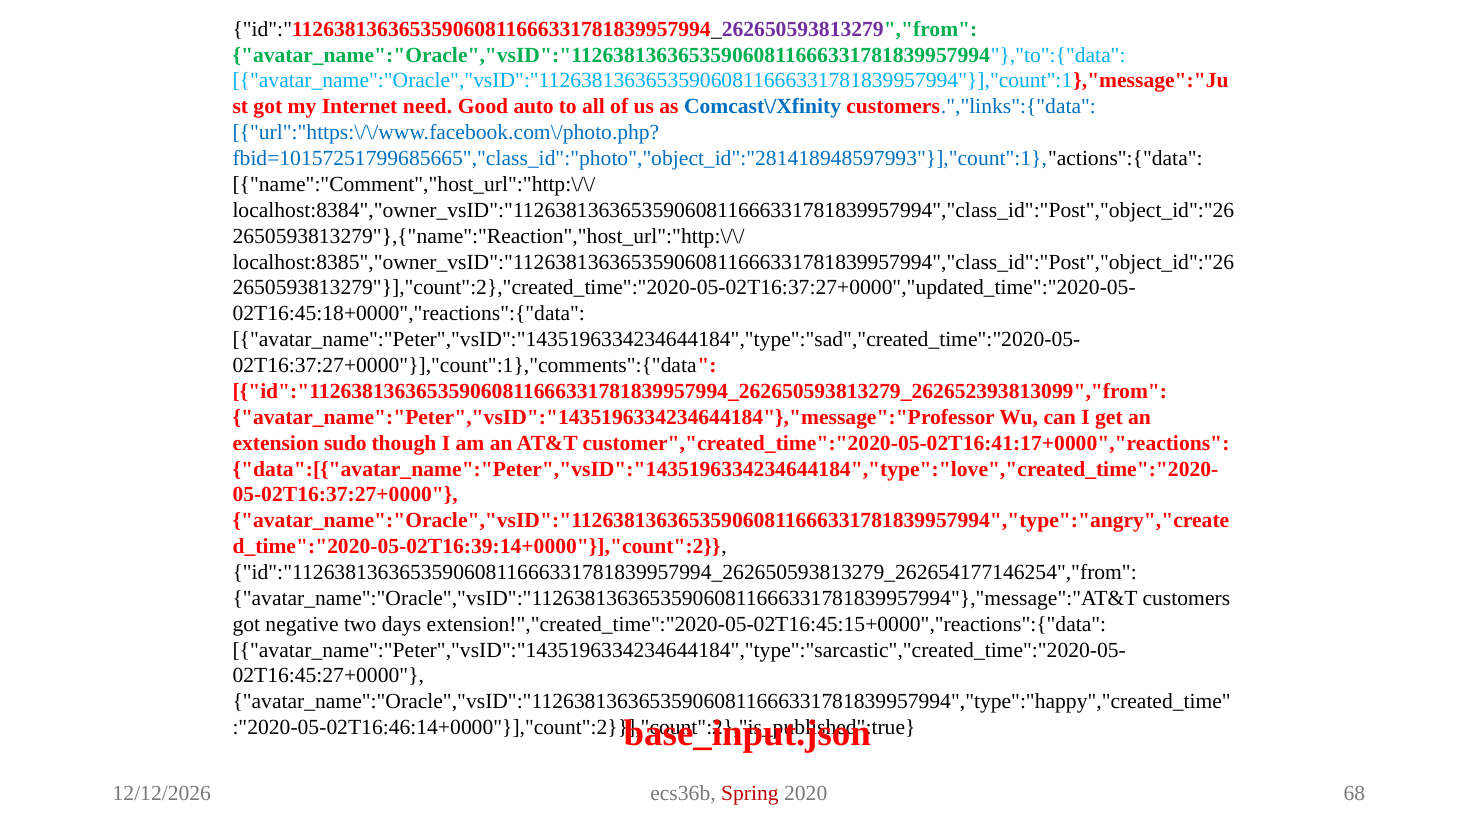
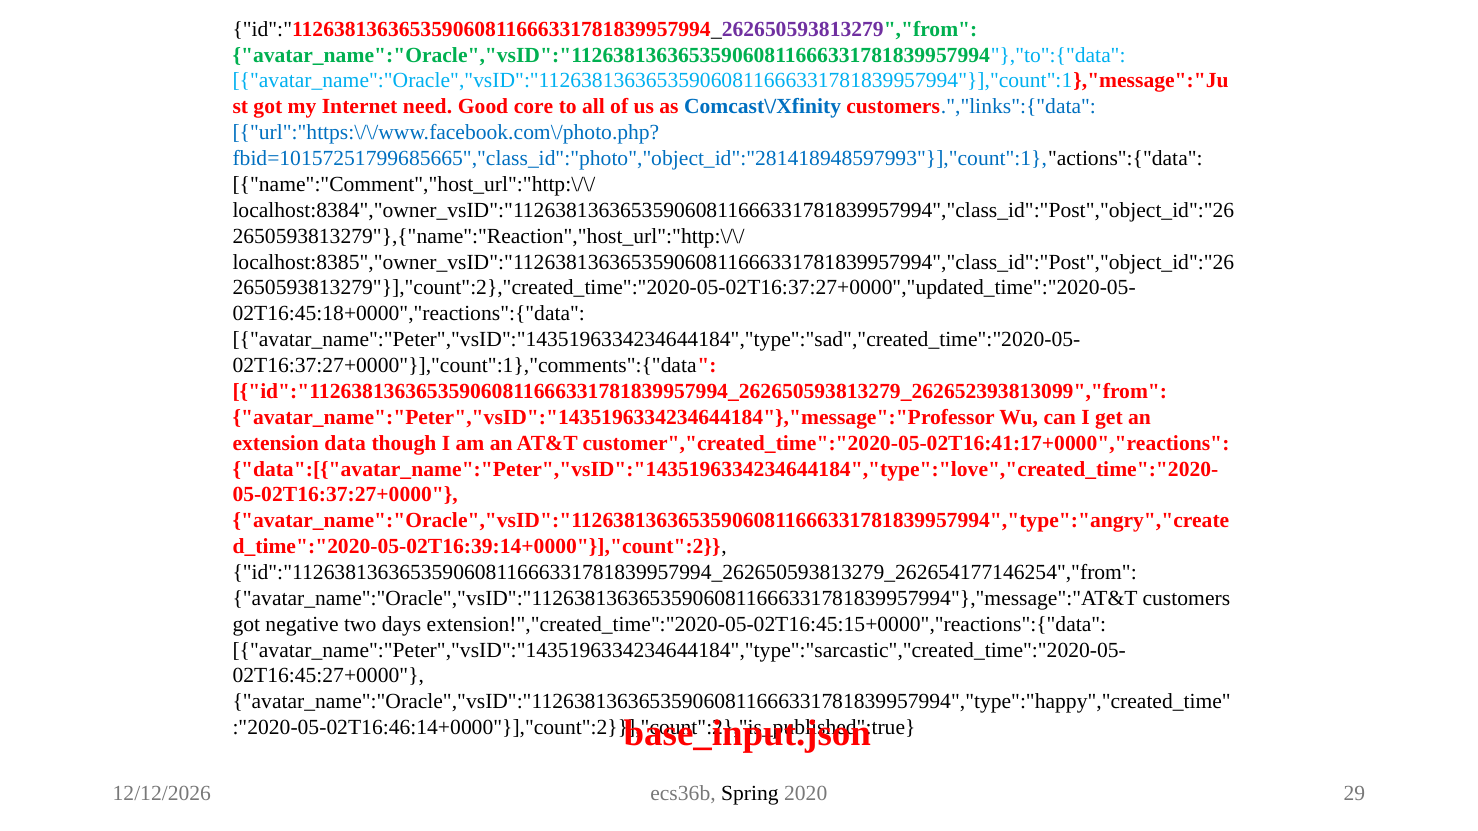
auto: auto -> core
sudo: sudo -> data
Spring colour: red -> black
68: 68 -> 29
